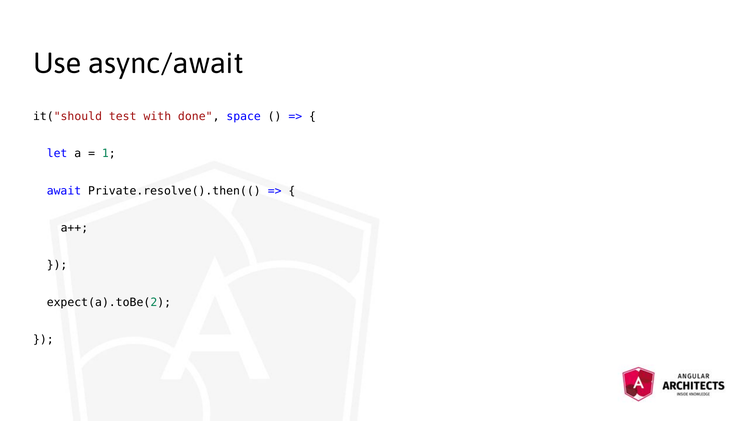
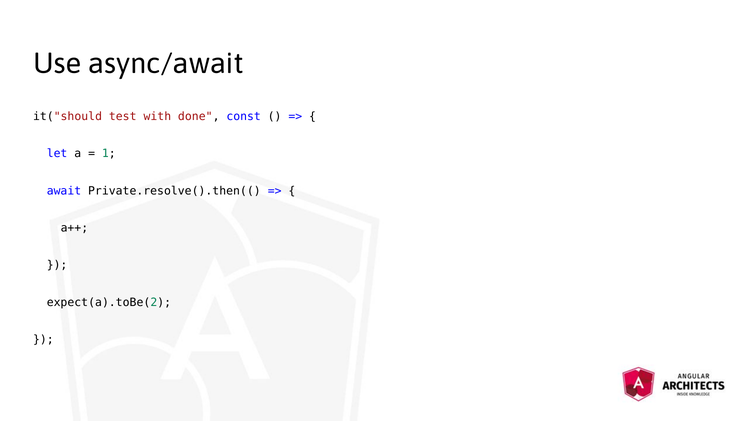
space: space -> const
